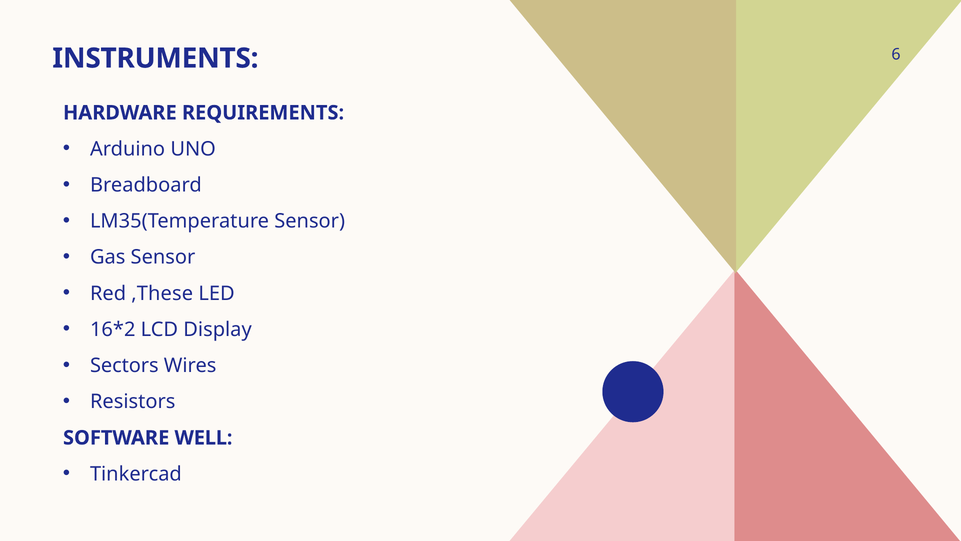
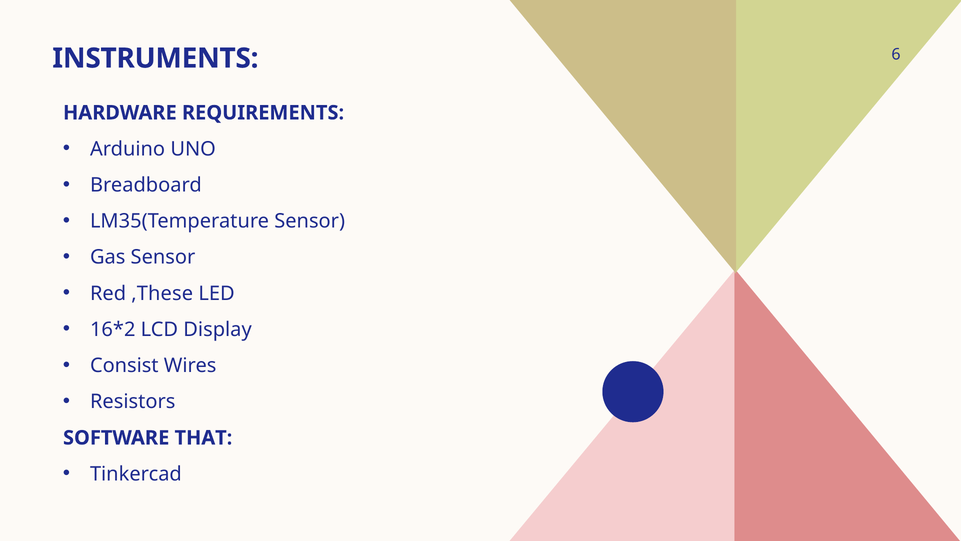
Sectors: Sectors -> Consist
WELL: WELL -> THAT
